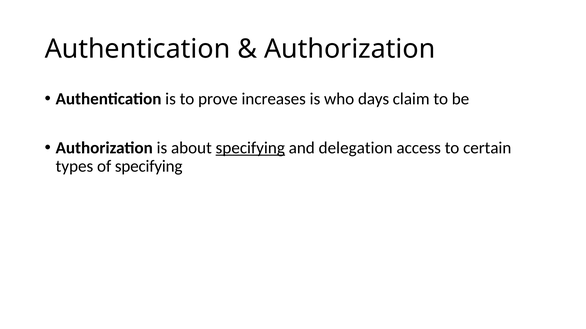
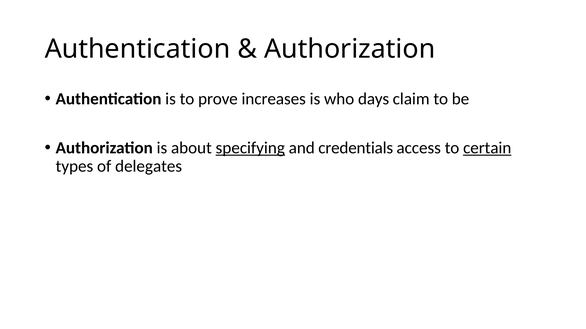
delegation: delegation -> credentials
certain underline: none -> present
of specifying: specifying -> delegates
